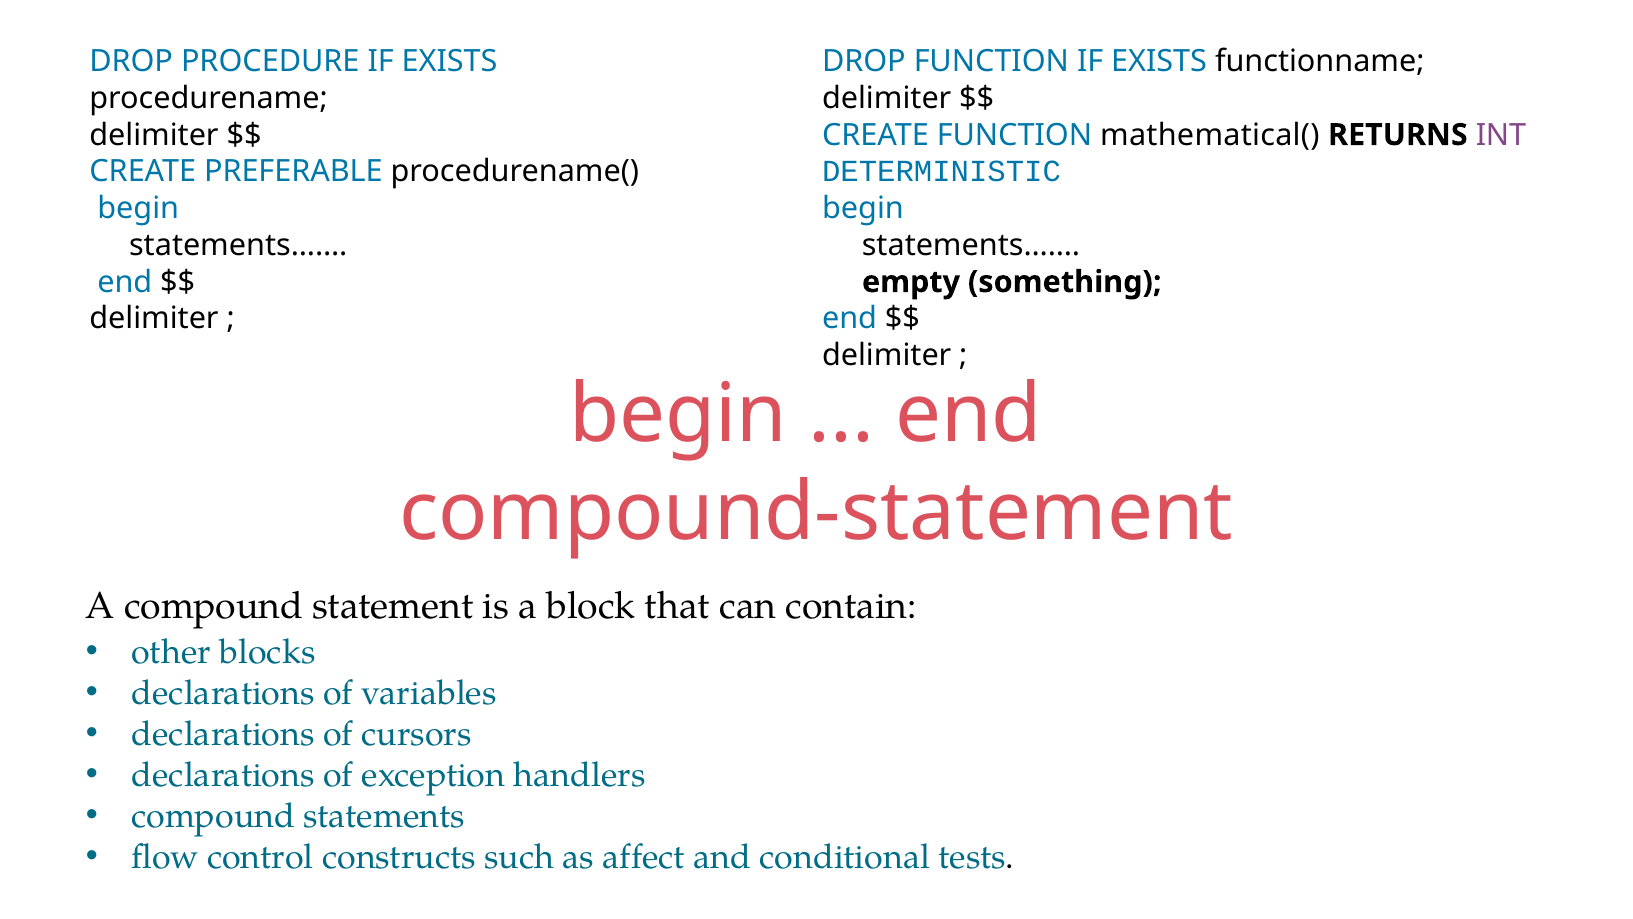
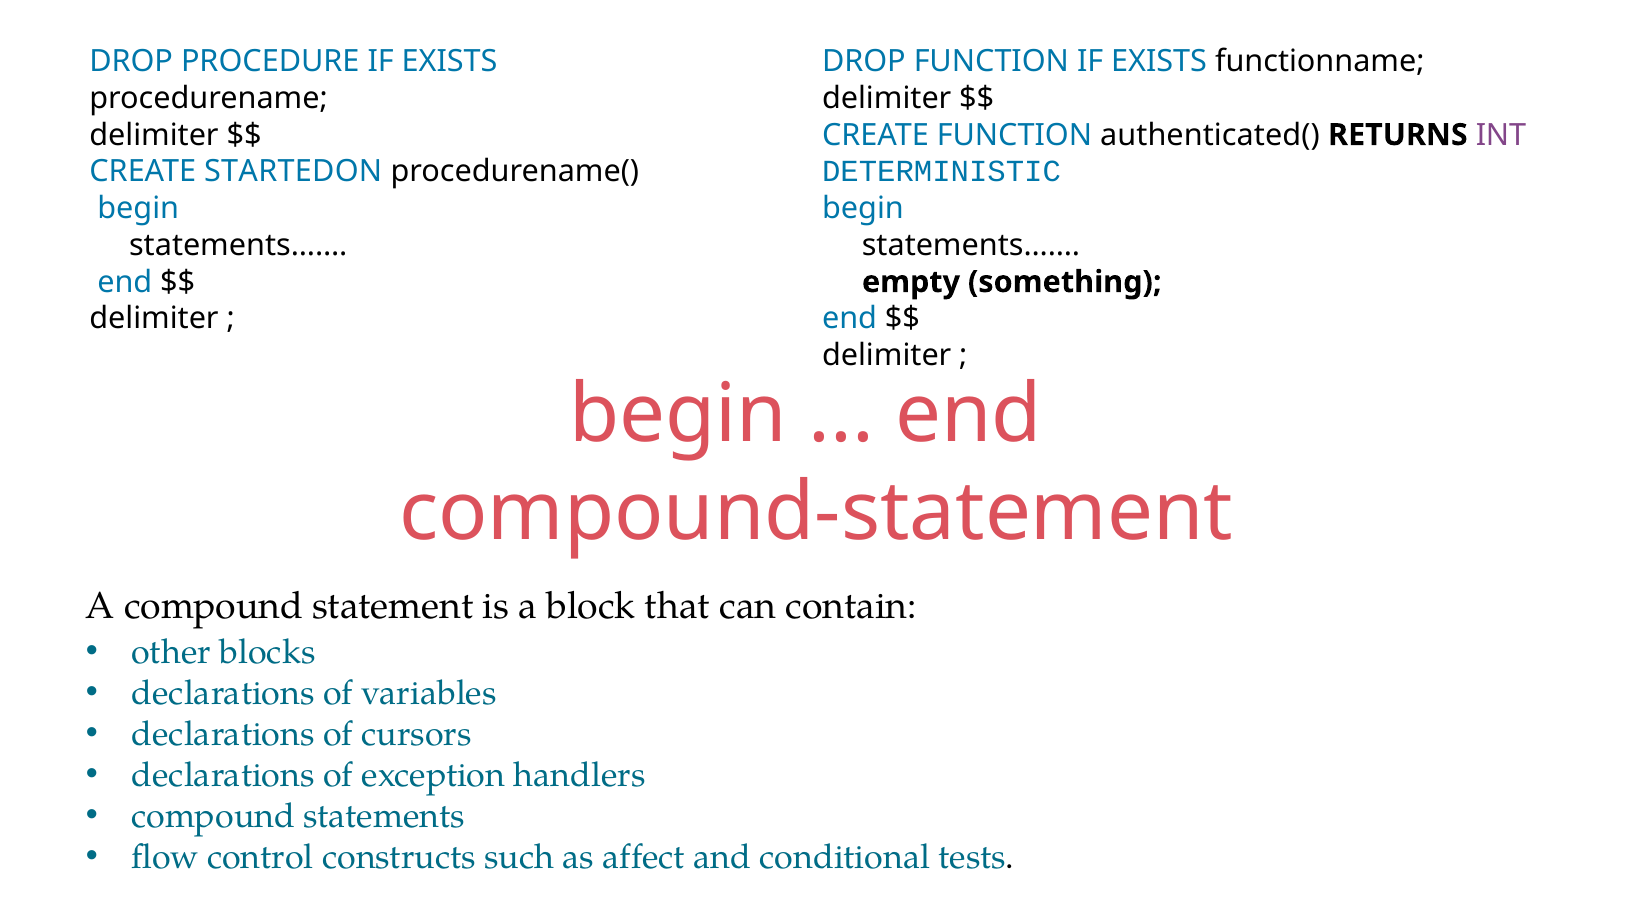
mathematical(: mathematical( -> authenticated(
PREFERABLE: PREFERABLE -> STARTEDON
